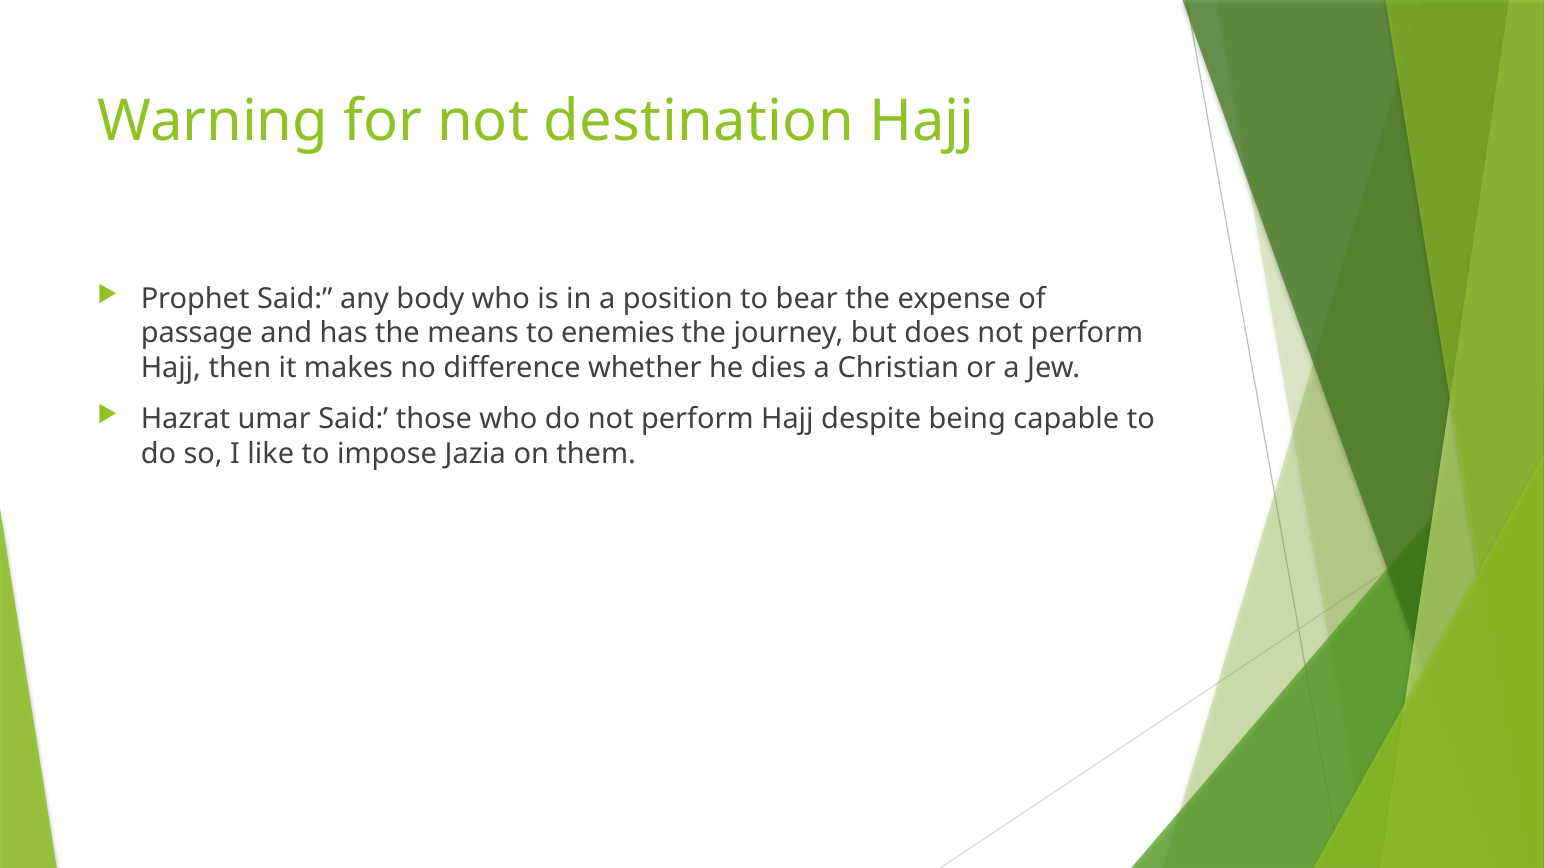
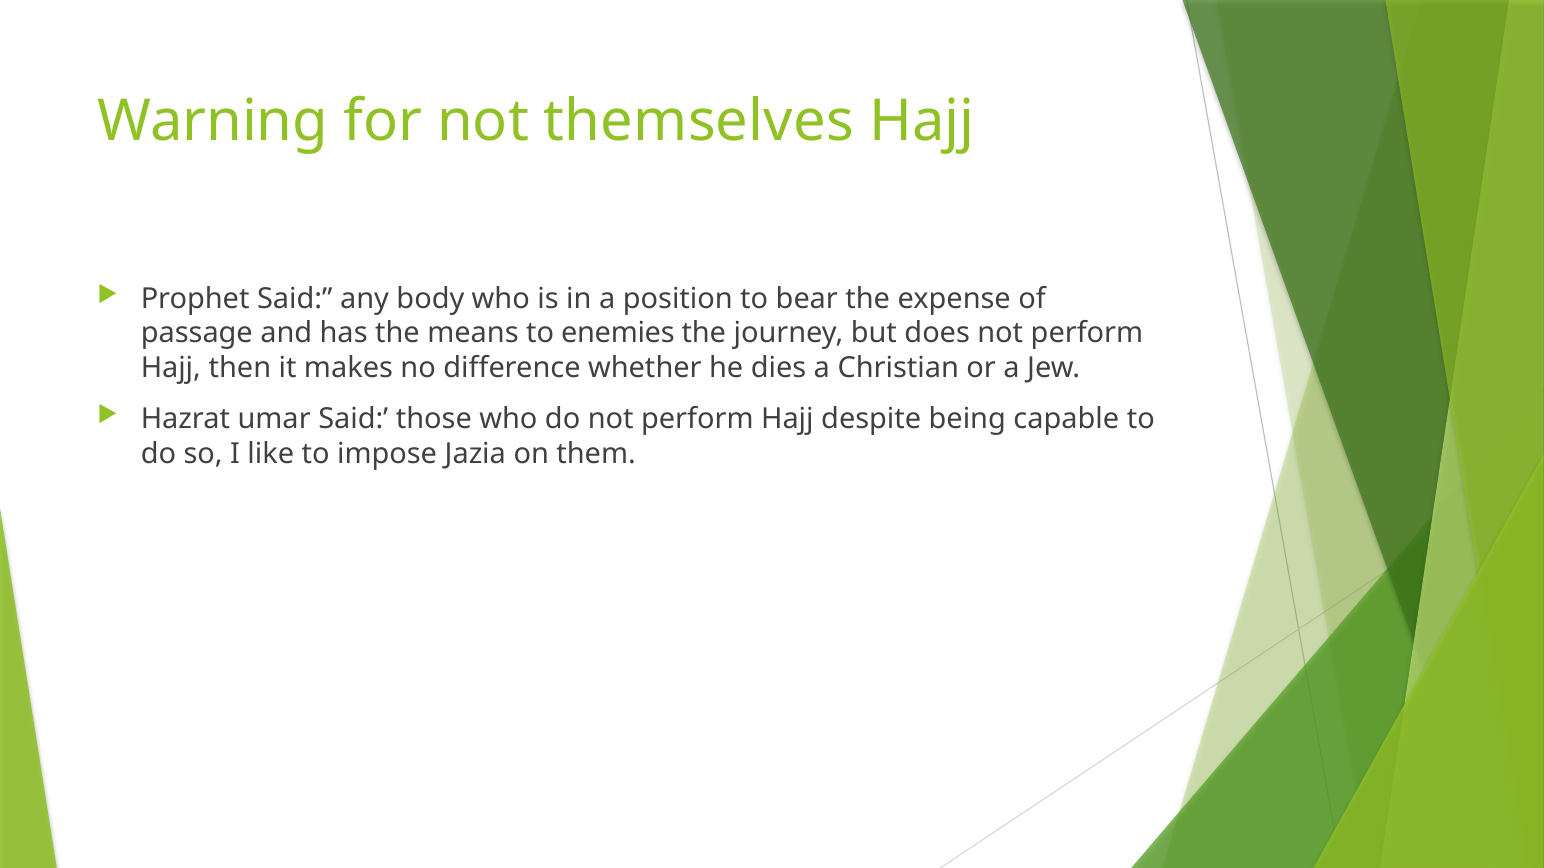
destination: destination -> themselves
